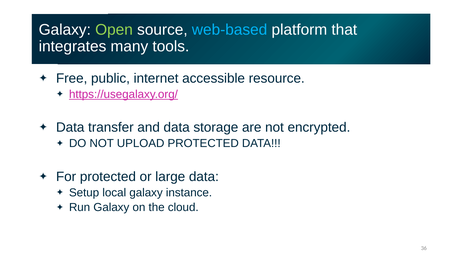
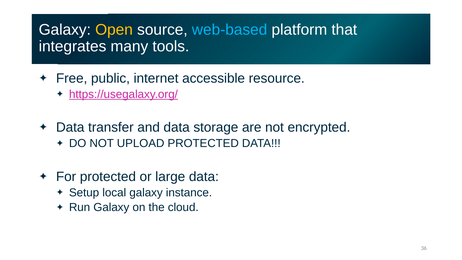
Open colour: light green -> yellow
